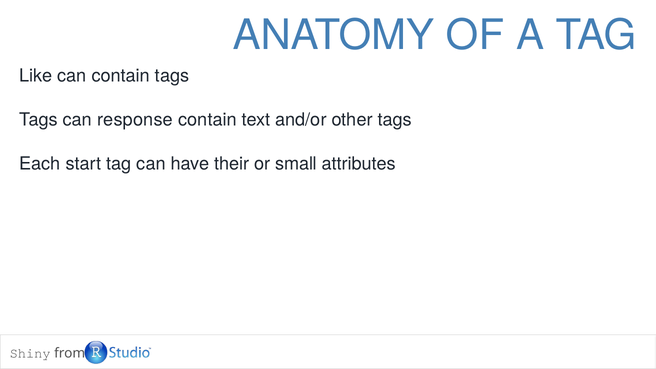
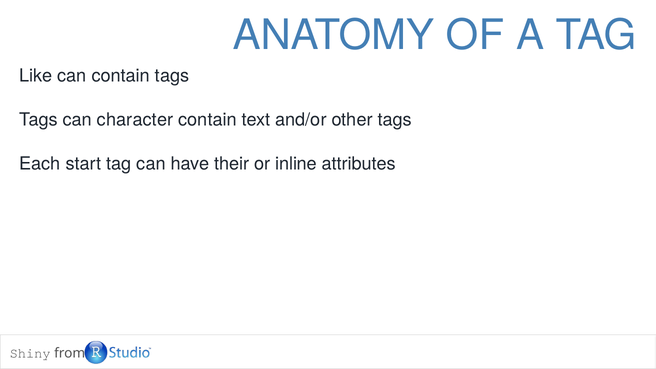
response: response -> character
small: small -> inline
